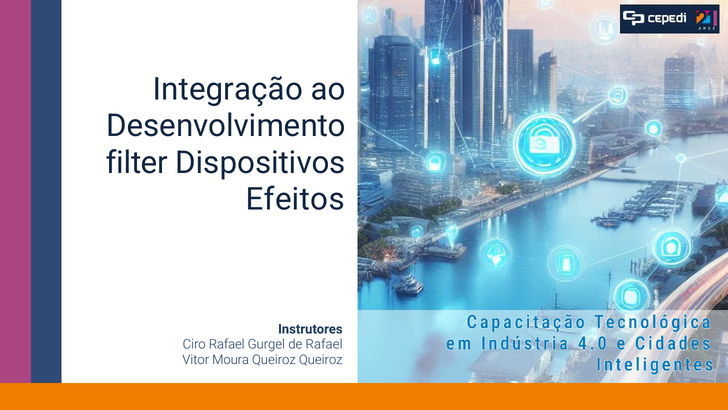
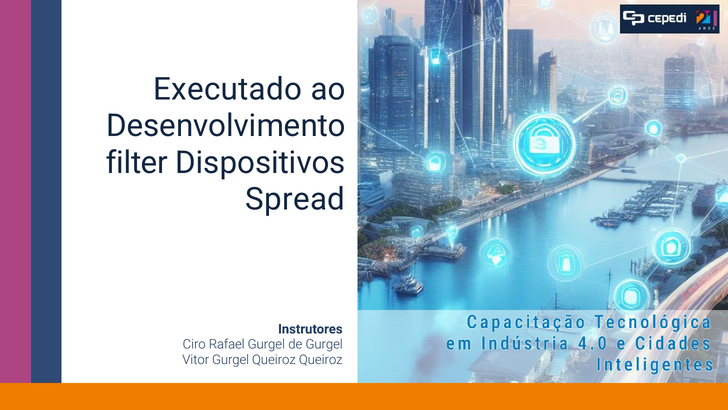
Integração: Integração -> Executado
Efeitos: Efeitos -> Spread
de Rafael: Rafael -> Gurgel
Vitor Moura: Moura -> Gurgel
